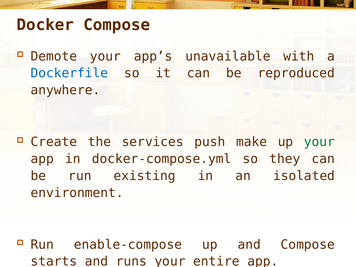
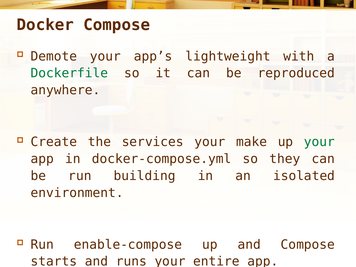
unavailable: unavailable -> lightweight
Dockerfile colour: blue -> green
services push: push -> your
existing: existing -> building
